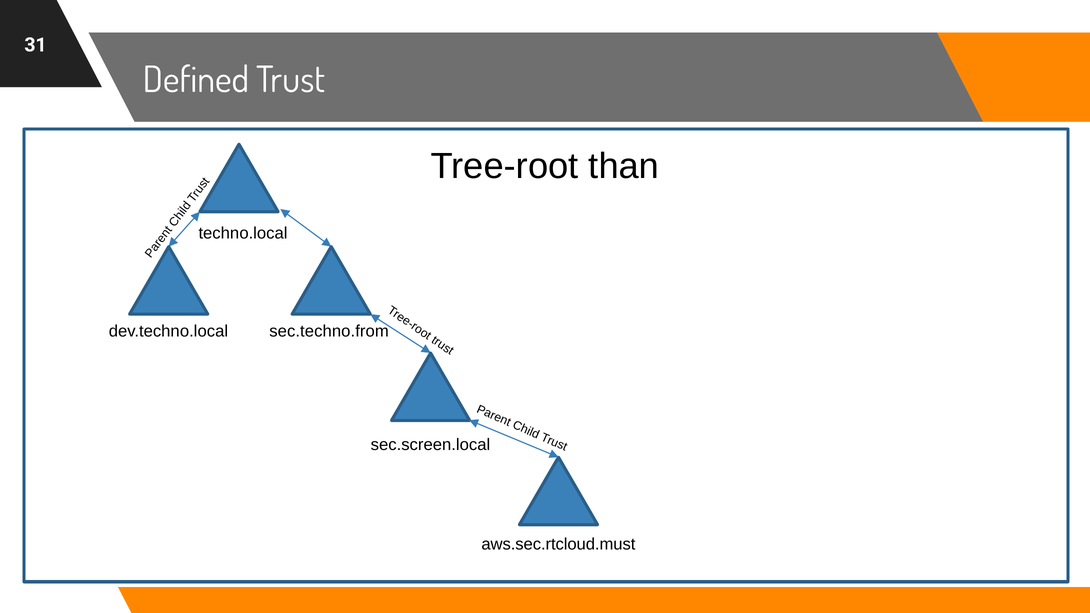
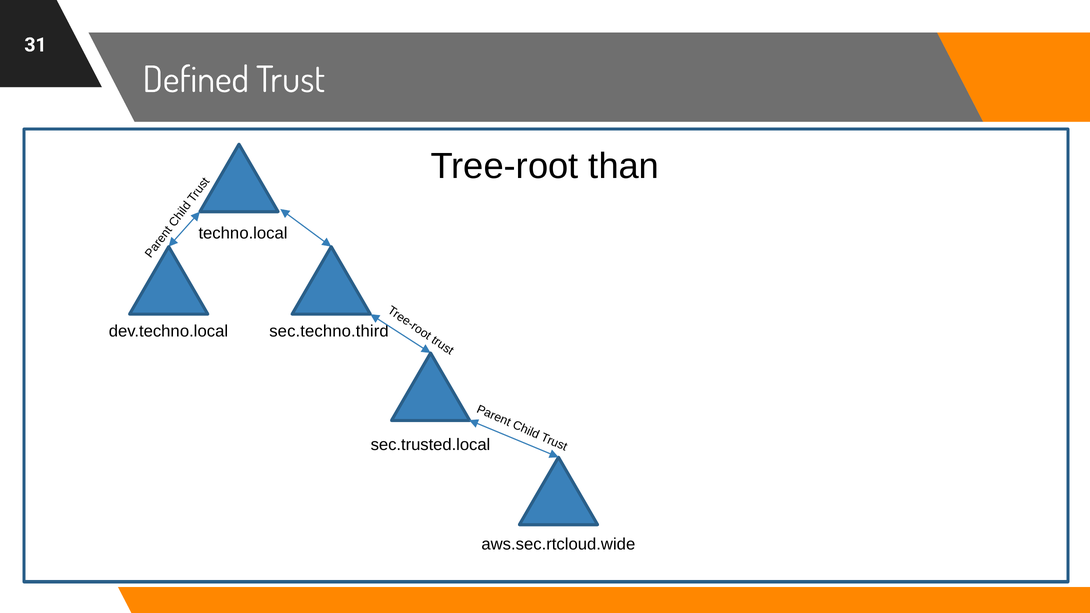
sec.techno.from: sec.techno.from -> sec.techno.third
sec.screen.local: sec.screen.local -> sec.trusted.local
aws.sec.rtcloud.must: aws.sec.rtcloud.must -> aws.sec.rtcloud.wide
